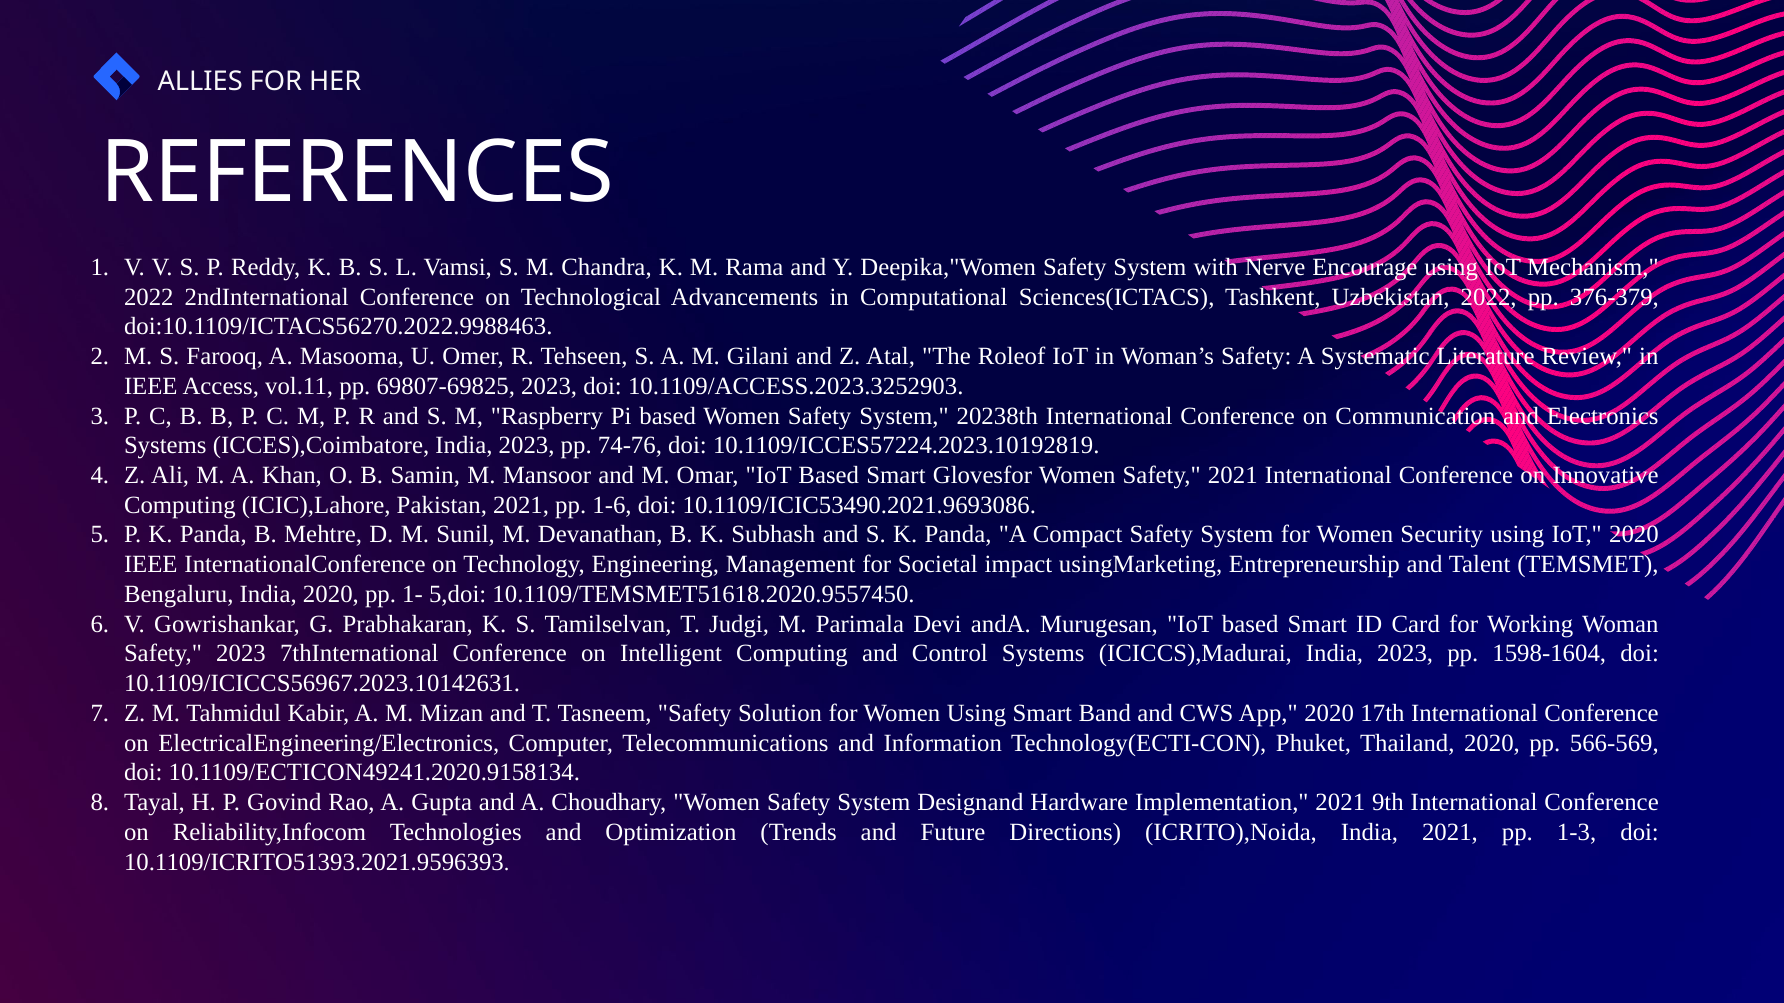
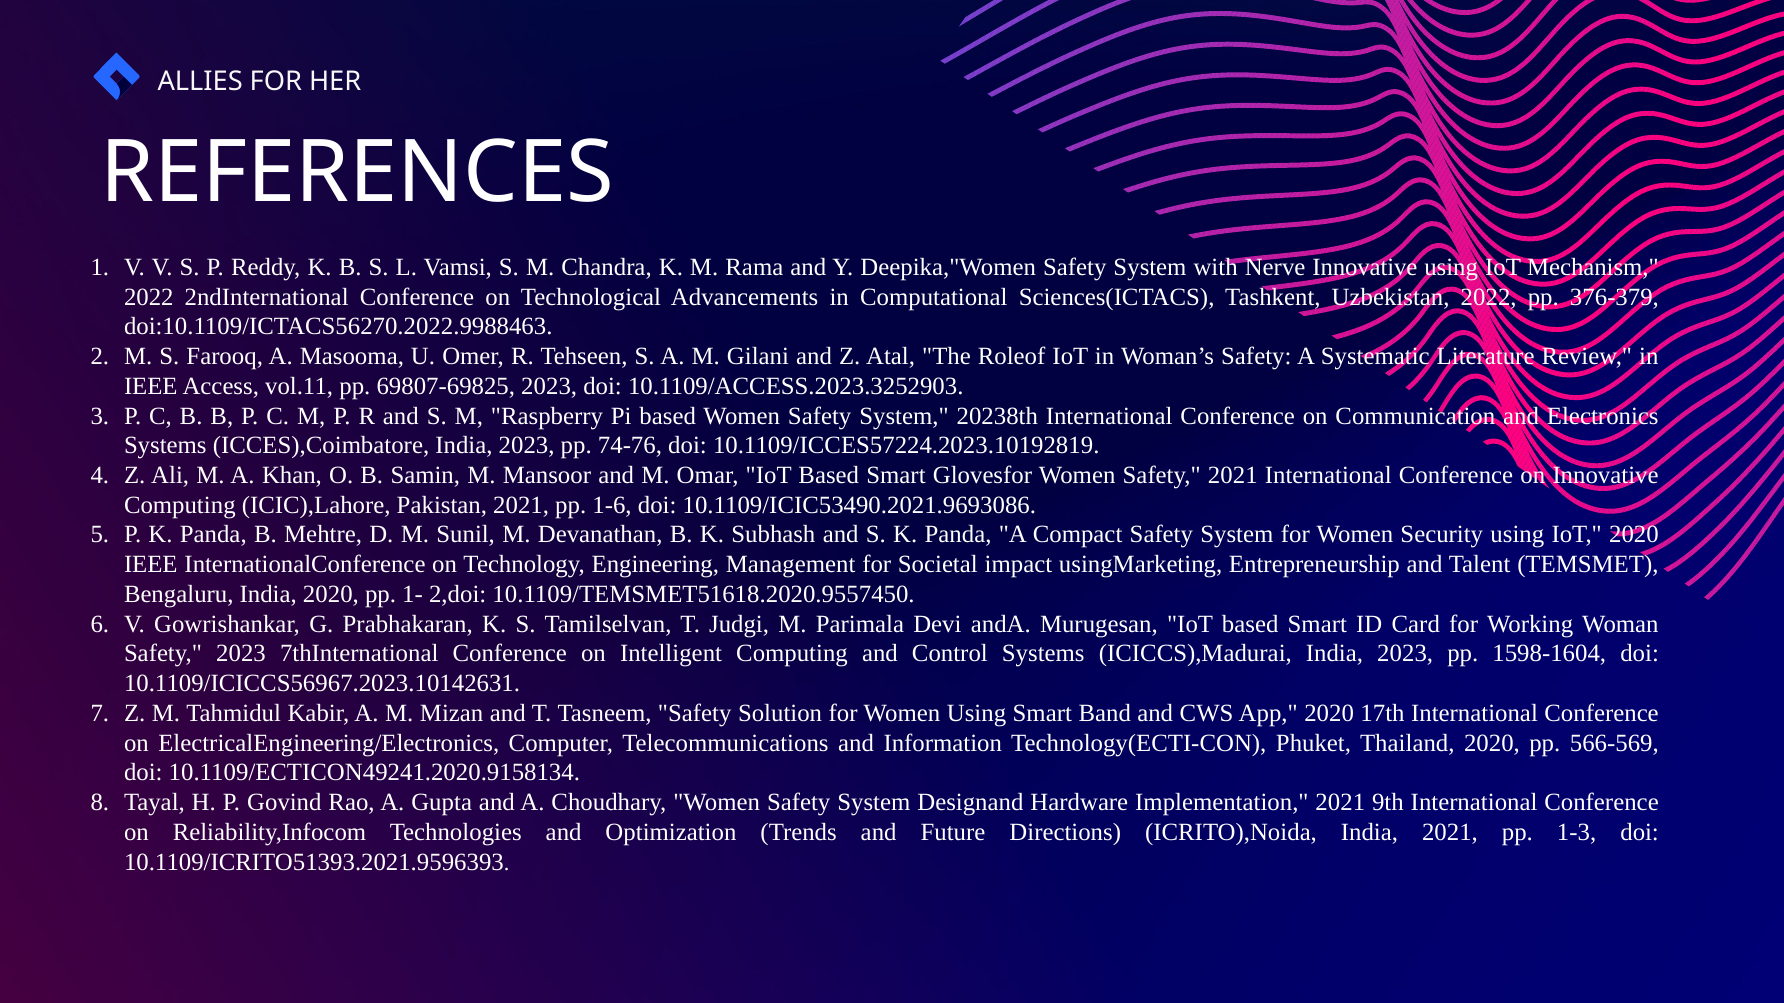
Nerve Encourage: Encourage -> Innovative
5,doi: 5,doi -> 2,doi
